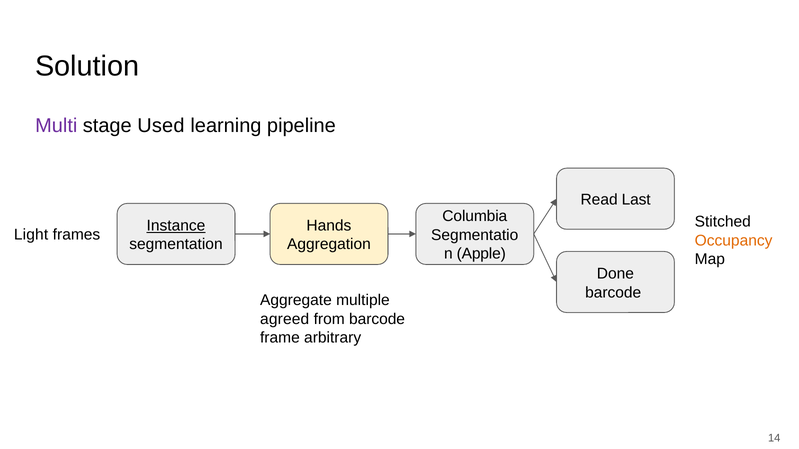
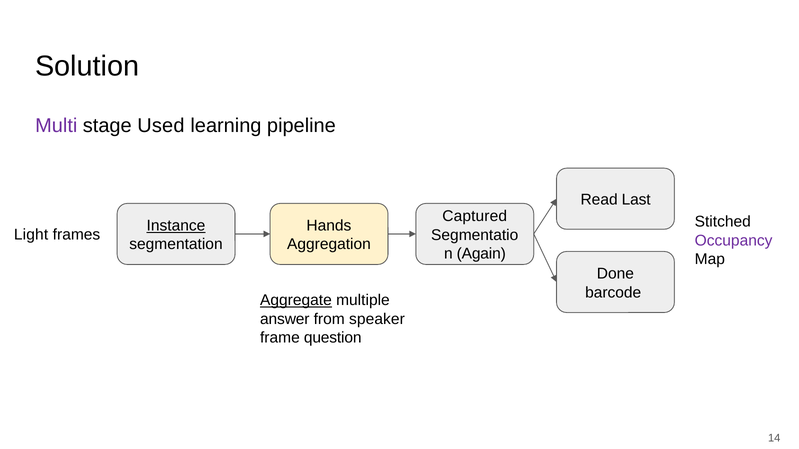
Columbia: Columbia -> Captured
Occupancy colour: orange -> purple
Apple: Apple -> Again
Aggregate underline: none -> present
agreed: agreed -> answer
from barcode: barcode -> speaker
arbitrary: arbitrary -> question
